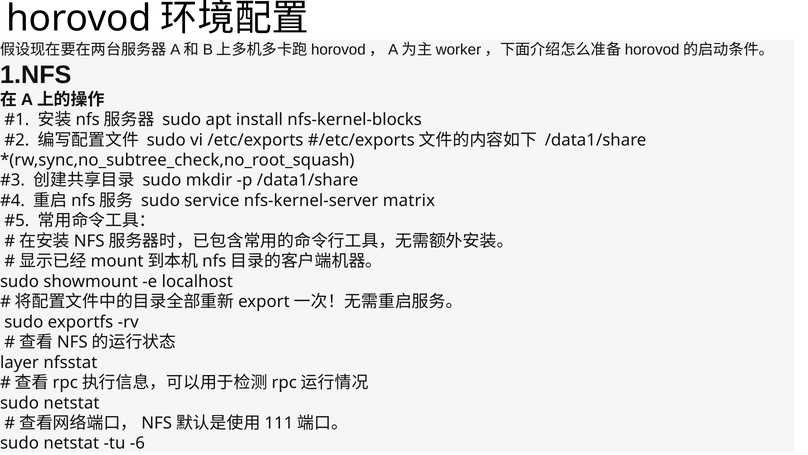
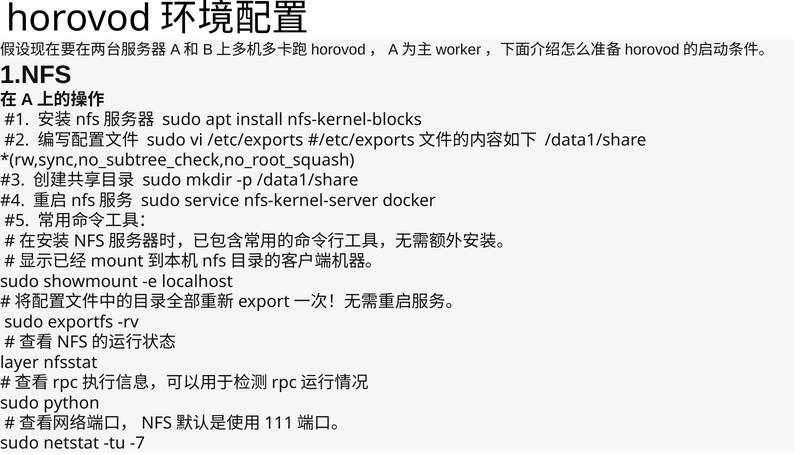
matrix: matrix -> docker
netstat at (71, 403): netstat -> python
-6: -6 -> -7
